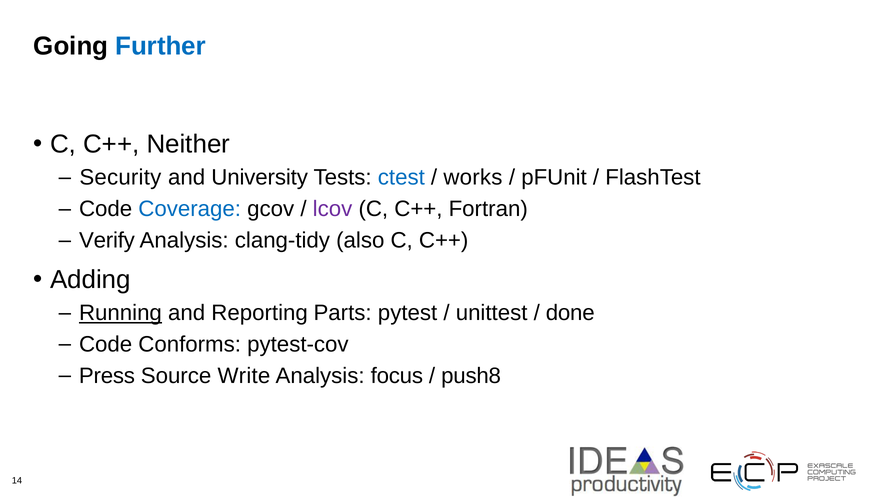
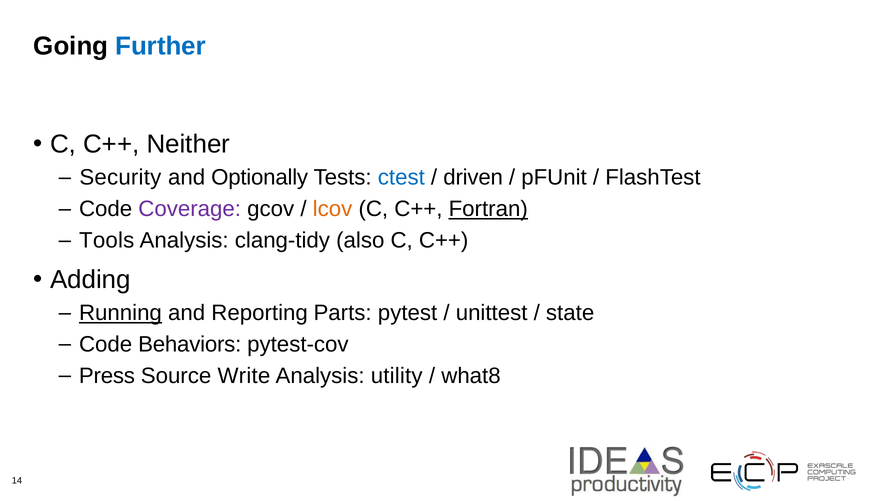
University: University -> Optionally
works: works -> driven
Coverage colour: blue -> purple
lcov colour: purple -> orange
Fortran underline: none -> present
Verify: Verify -> Tools
done: done -> state
Conforms: Conforms -> Behaviors
focus: focus -> utility
push8: push8 -> what8
